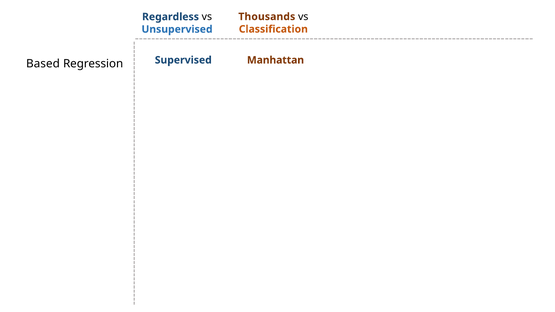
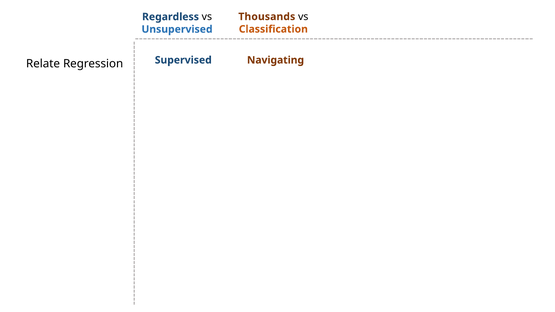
Based: Based -> Relate
Manhattan: Manhattan -> Navigating
